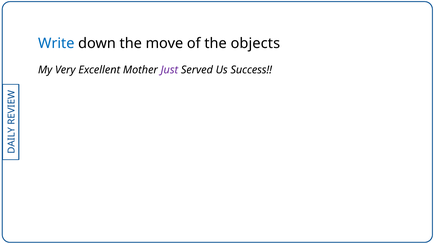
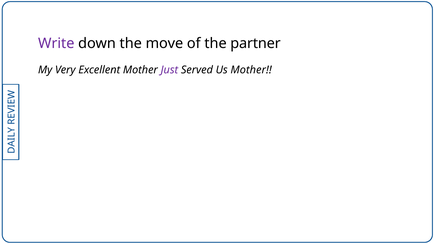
Write colour: blue -> purple
objects: objects -> partner
Us Success: Success -> Mother
